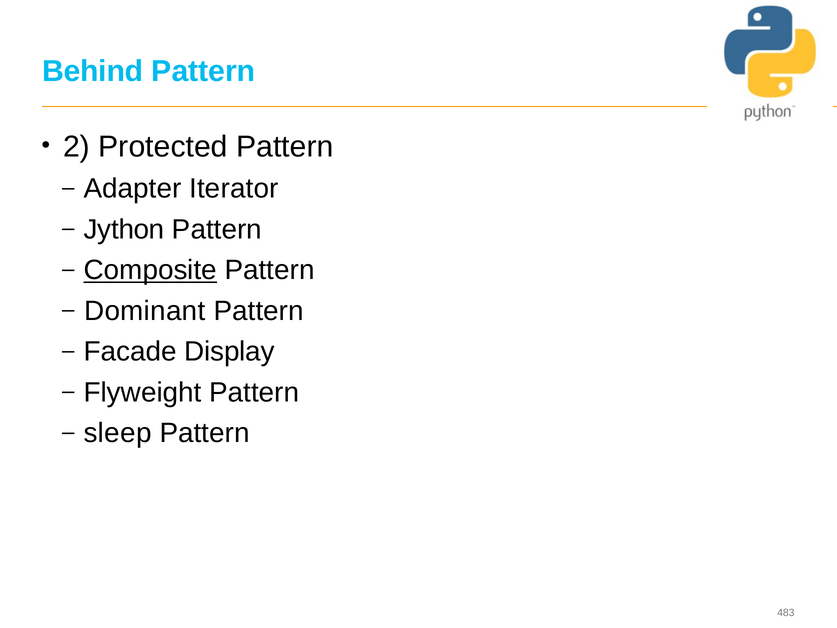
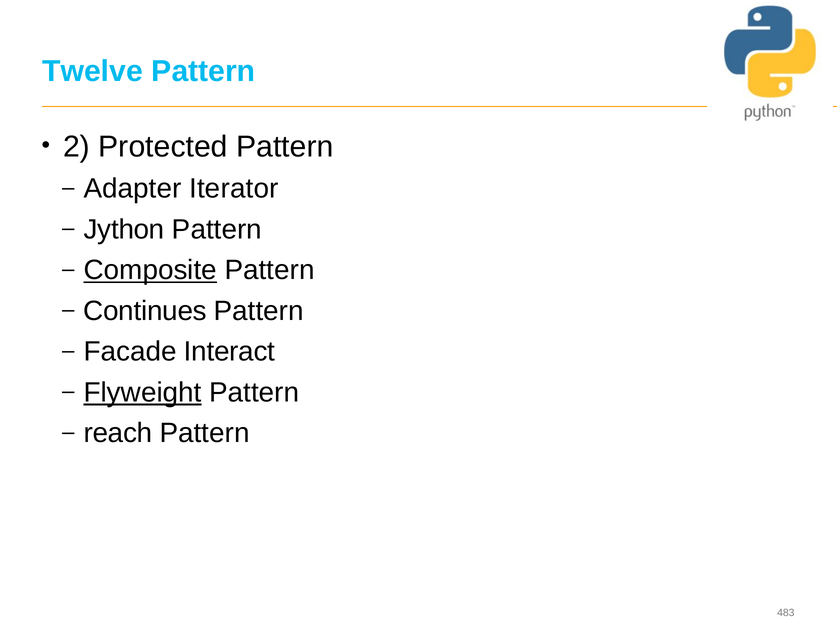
Behind: Behind -> Twelve
Dominant: Dominant -> Continues
Display: Display -> Interact
Flyweight underline: none -> present
sleep: sleep -> reach
